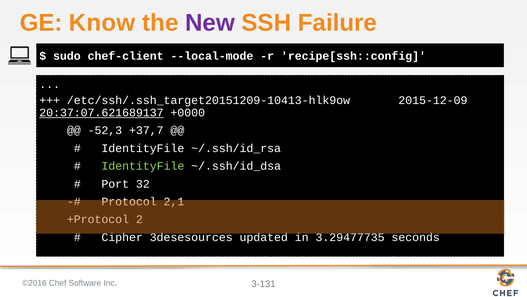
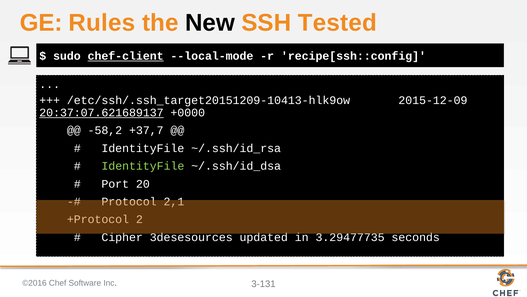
Know: Know -> Rules
New colour: purple -> black
Failure: Failure -> Tested
chef-client underline: none -> present
-52,3: -52,3 -> -58,2
32: 32 -> 20
